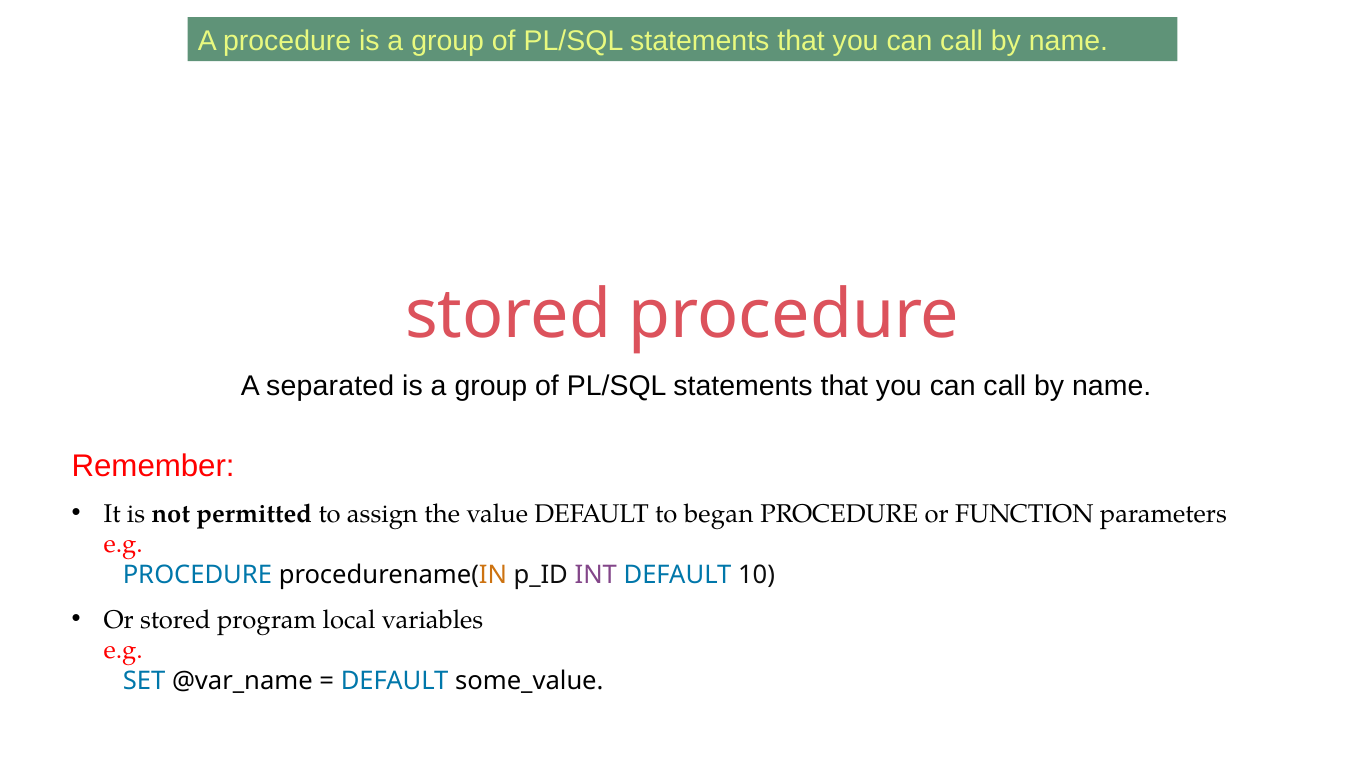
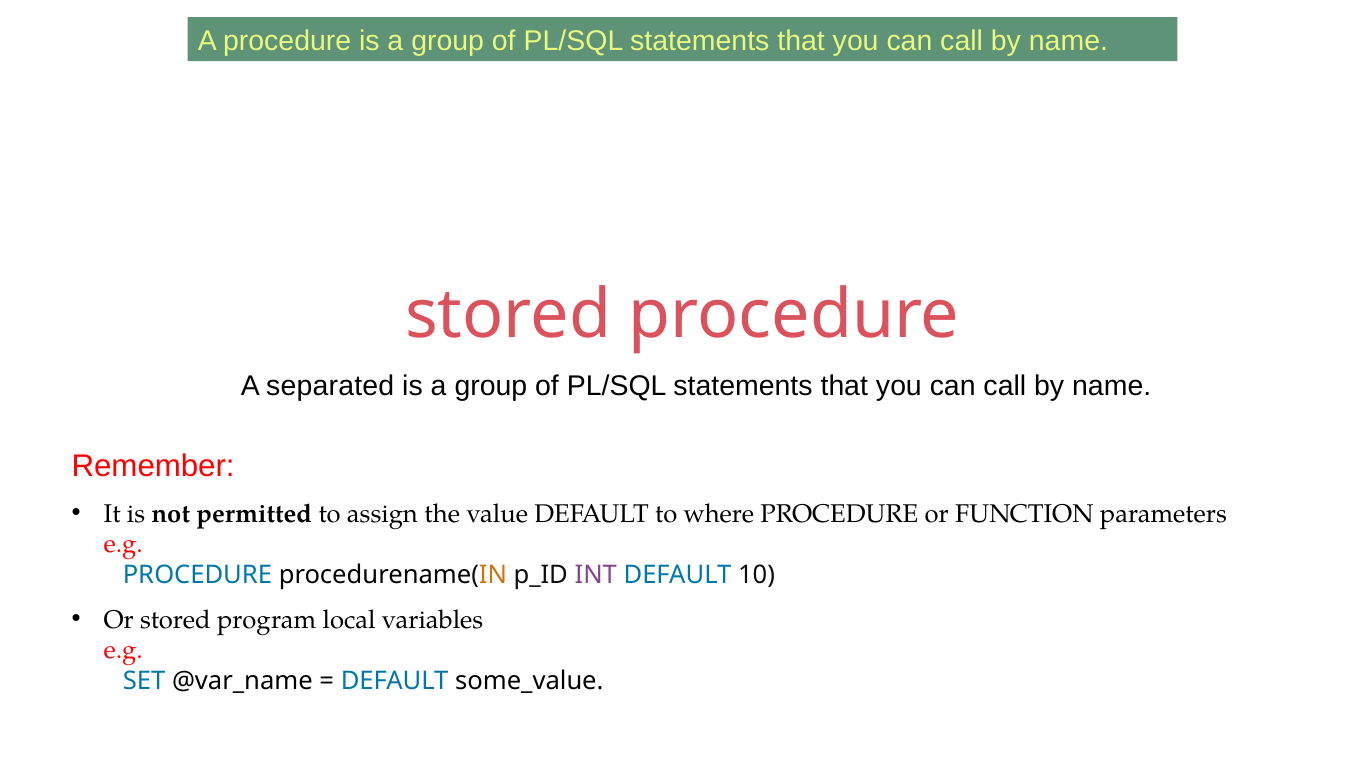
began: began -> where
